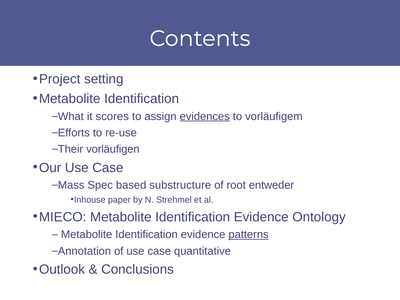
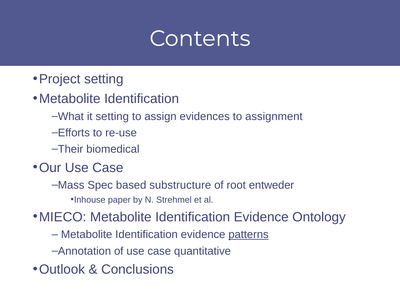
it scores: scores -> setting
evidences underline: present -> none
vorläufigem: vorläufigem -> assignment
vorläufigen: vorläufigen -> biomedical
